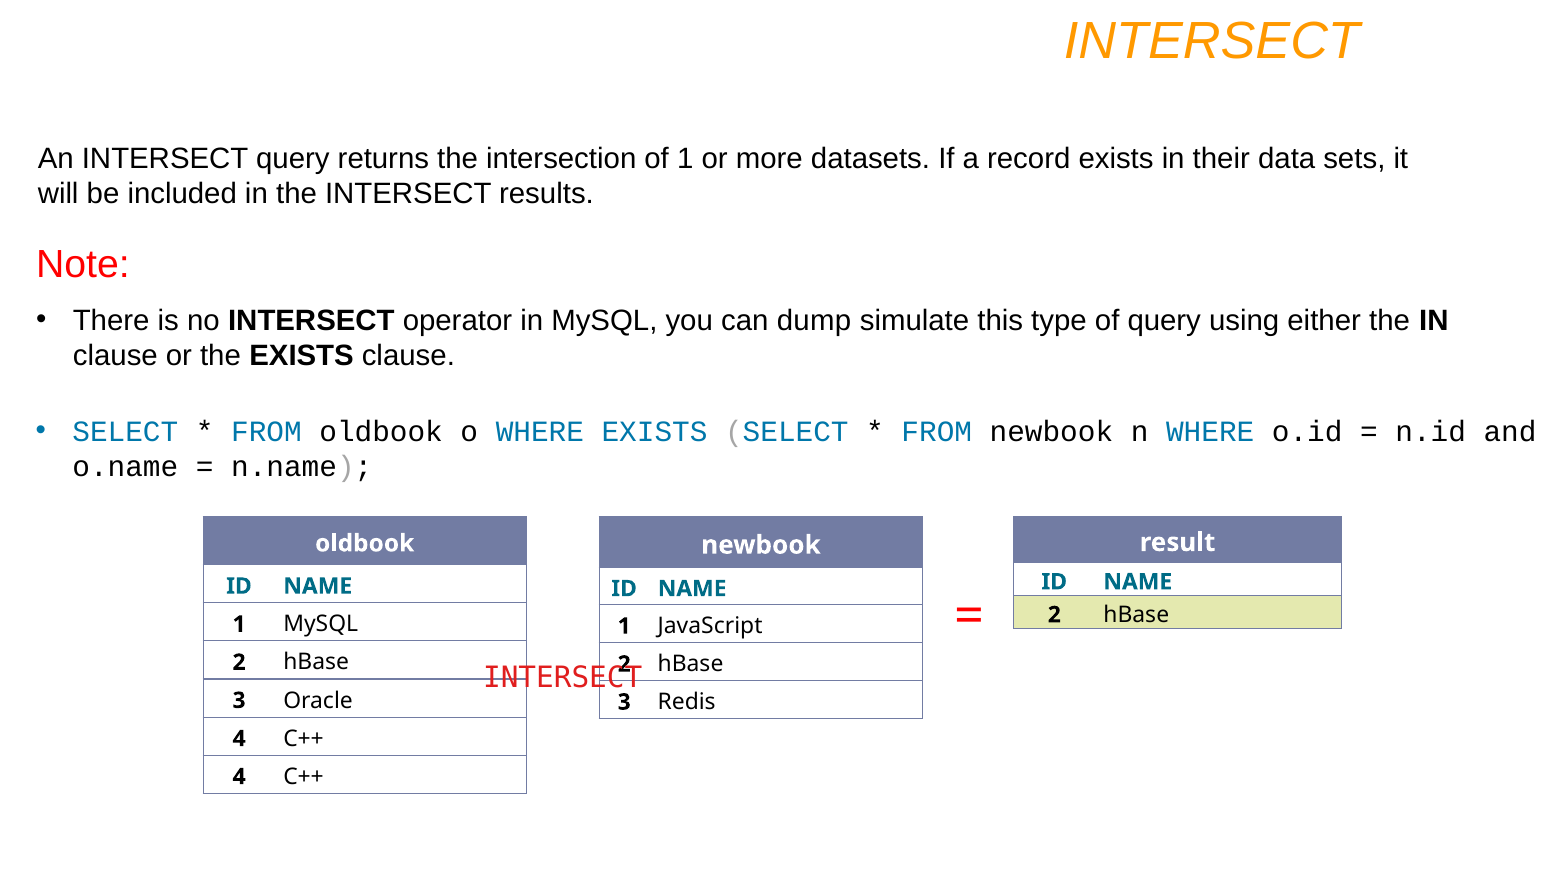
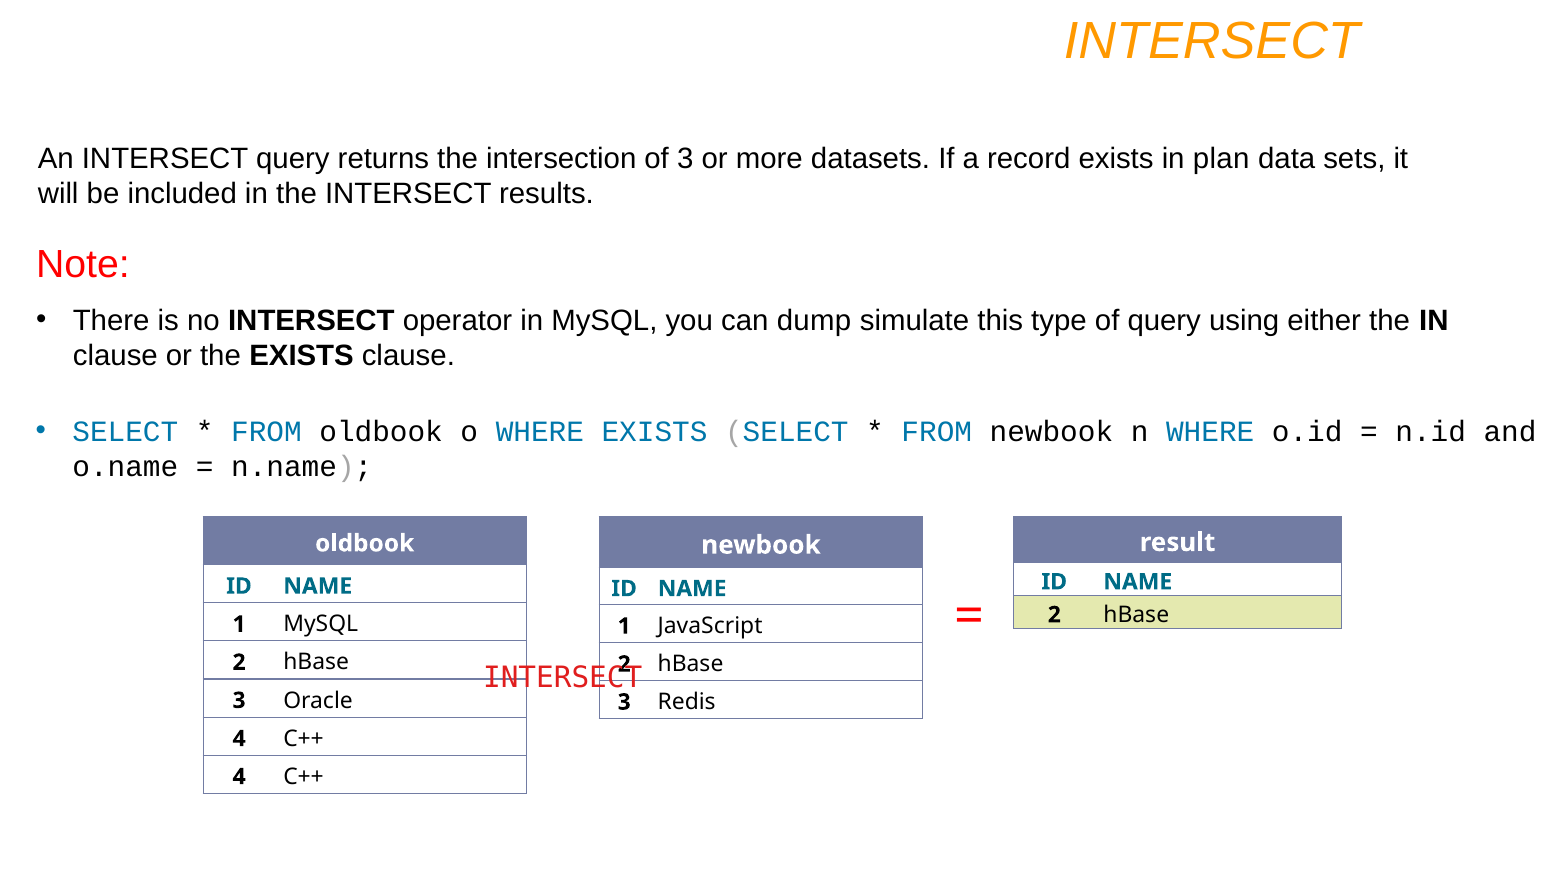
of 1: 1 -> 3
their: their -> plan
